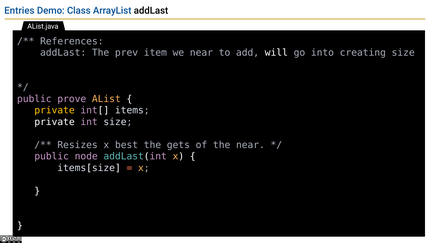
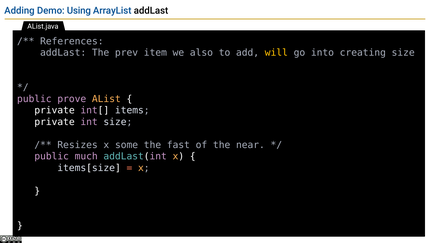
Entries: Entries -> Adding
Class: Class -> Using
we near: near -> also
will colour: white -> yellow
private at (55, 110) colour: yellow -> white
best: best -> some
gets: gets -> fast
node: node -> much
